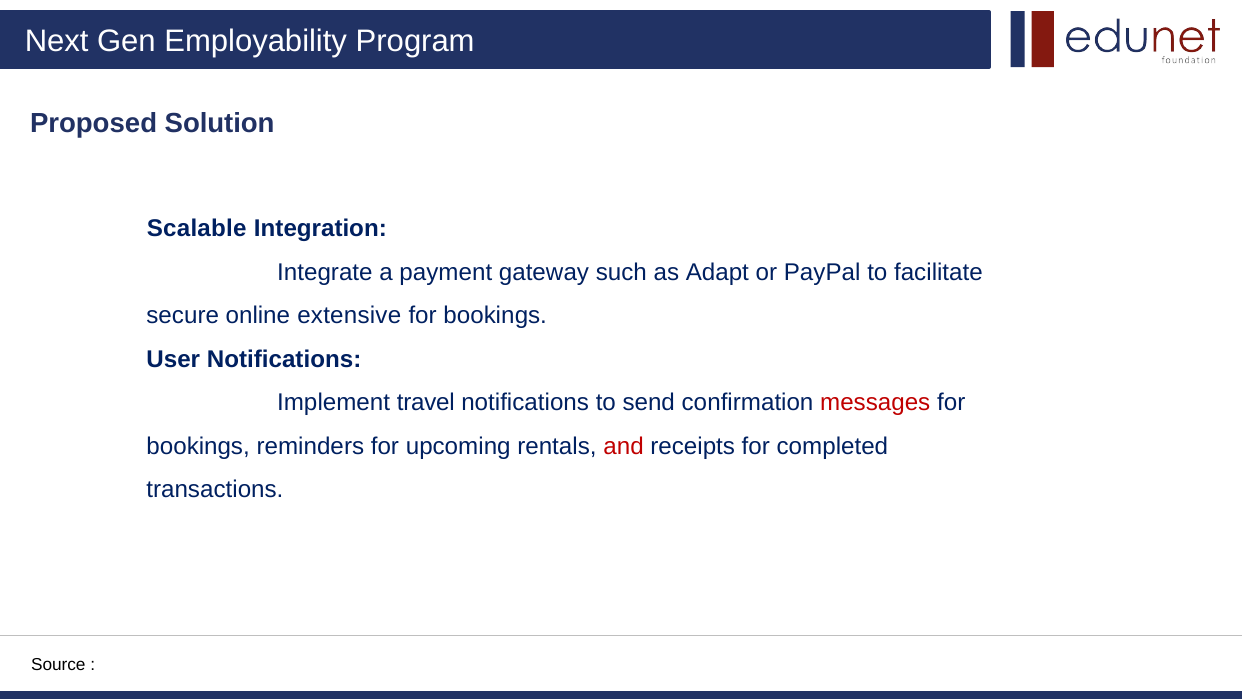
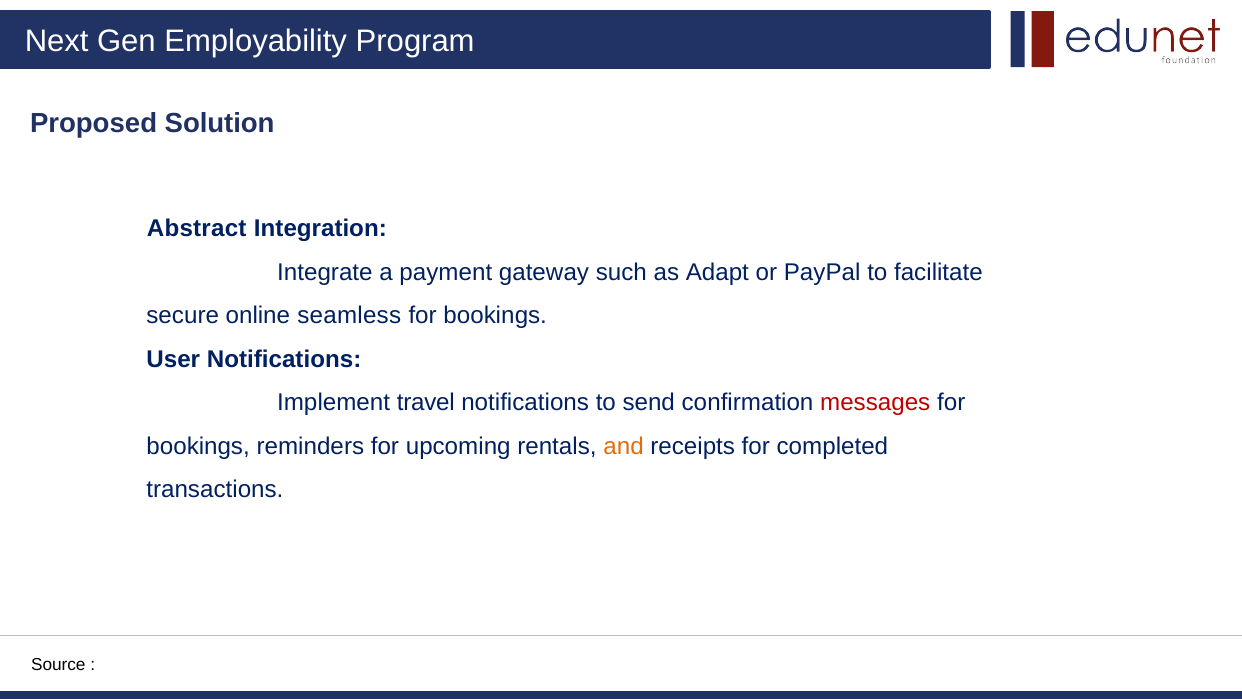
Scalable: Scalable -> Abstract
extensive: extensive -> seamless
and colour: red -> orange
